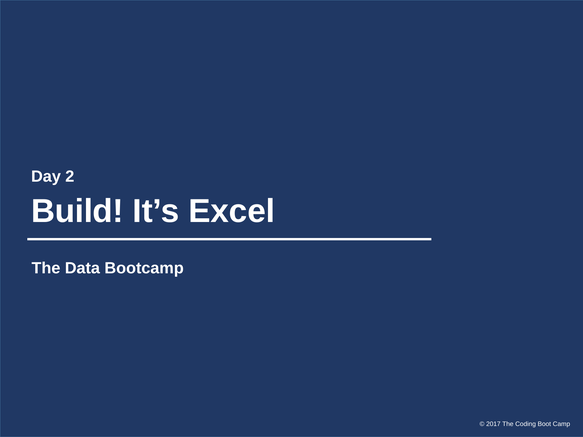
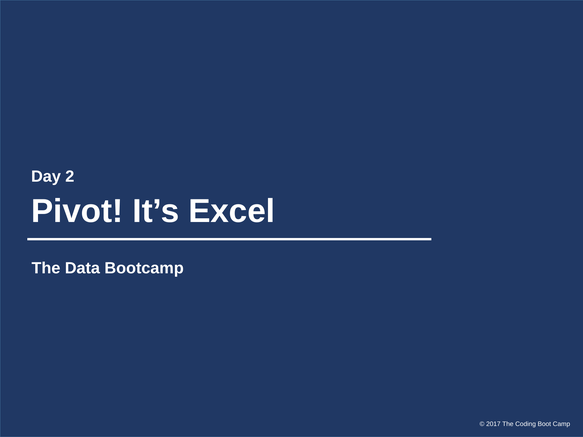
Build: Build -> Pivot
